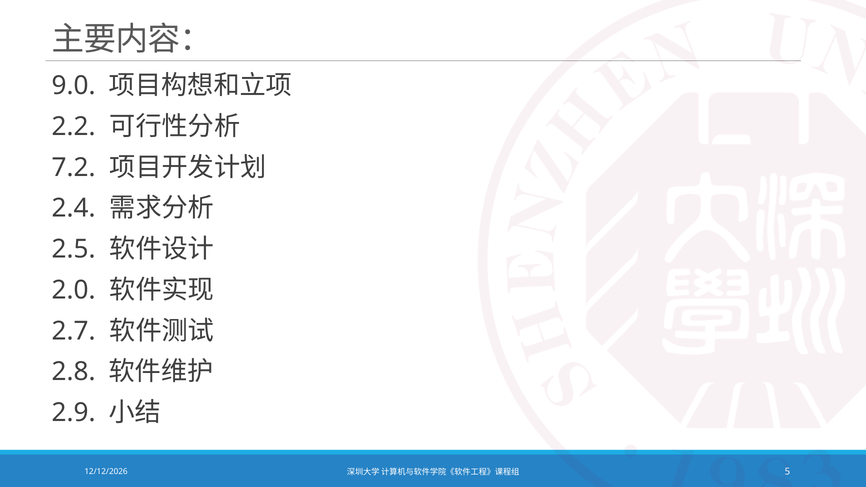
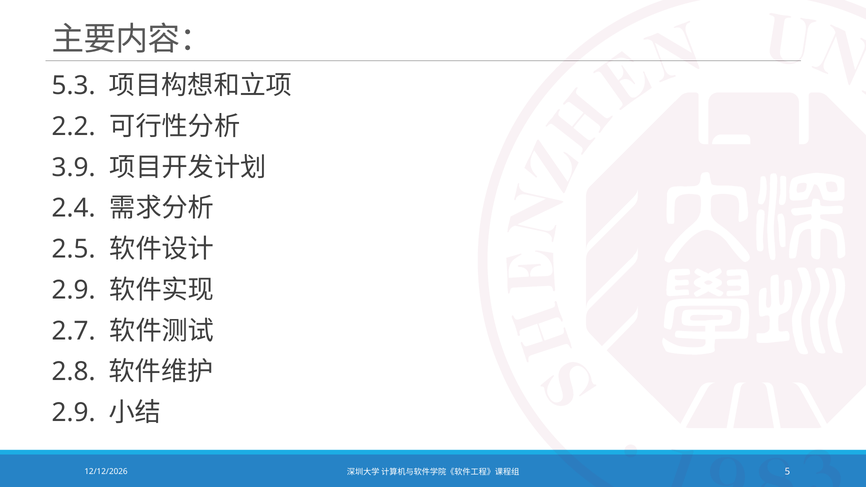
9.0: 9.0 -> 5.3
7.2: 7.2 -> 3.9
2.0 at (74, 290): 2.0 -> 2.9
